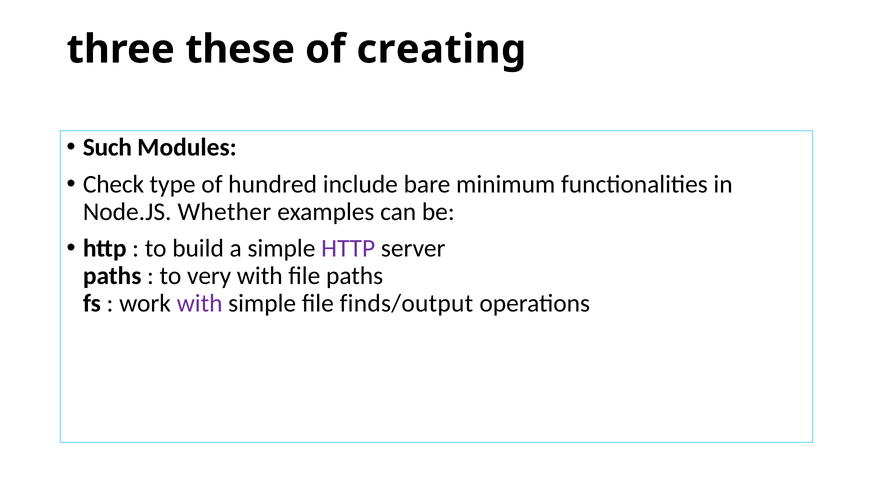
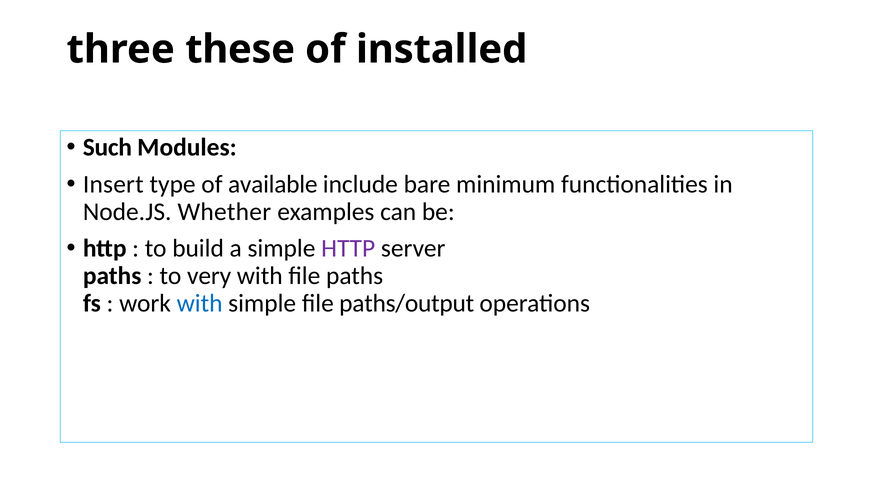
creating: creating -> installed
Check: Check -> Insert
hundred: hundred -> available
with at (200, 303) colour: purple -> blue
finds/output: finds/output -> paths/output
